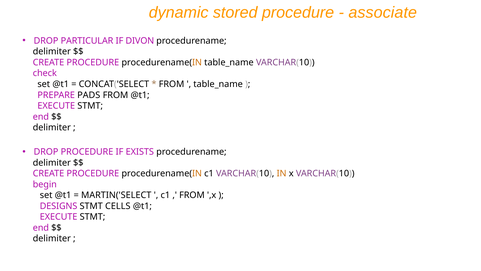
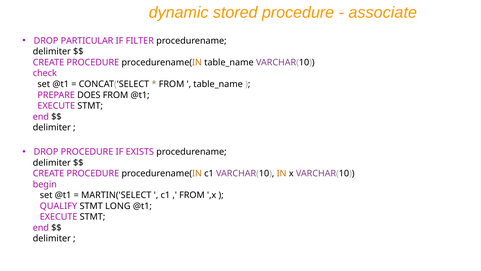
DIVON: DIVON -> FILTER
PADS: PADS -> DOES
DESIGNS: DESIGNS -> QUALIFY
CELLS: CELLS -> LONG
